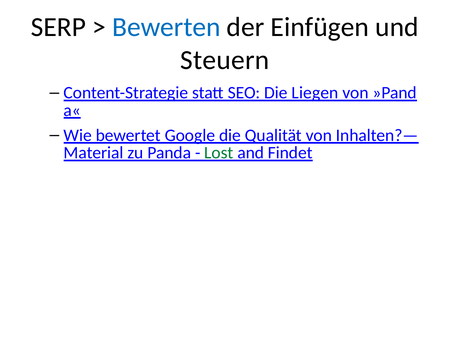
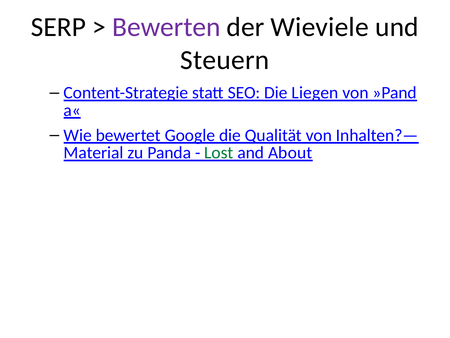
Bewerten colour: blue -> purple
Einfügen: Einfügen -> Wieviele
Findet: Findet -> About
